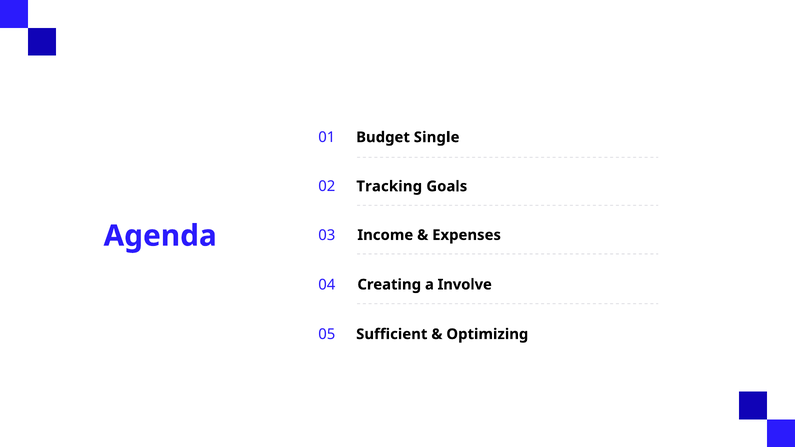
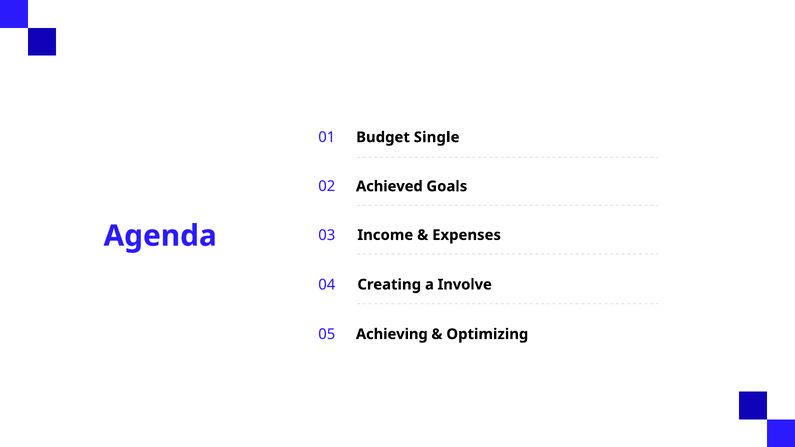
Tracking: Tracking -> Achieved
Sufficient: Sufficient -> Achieving
